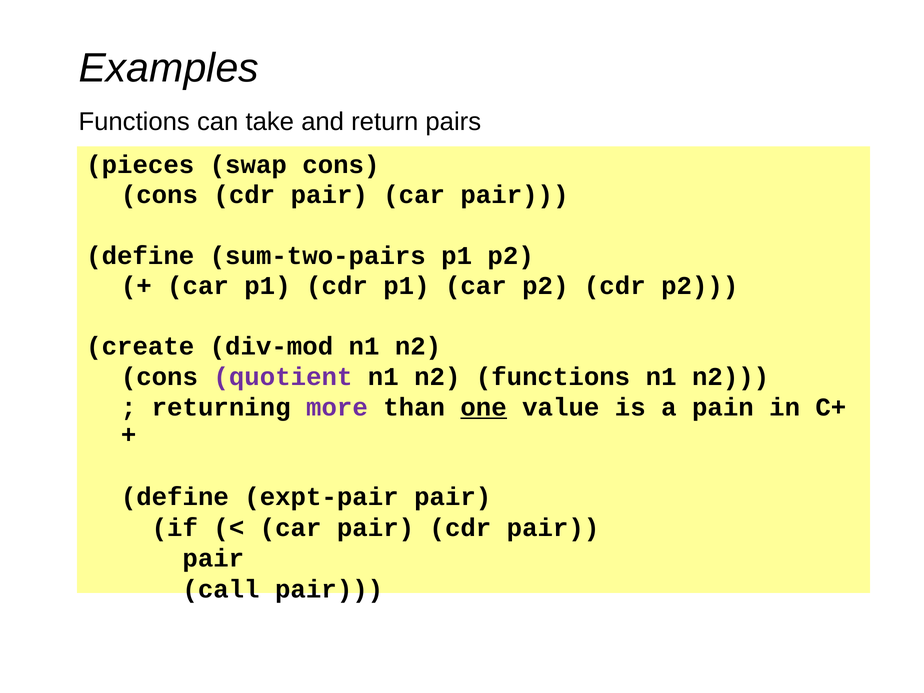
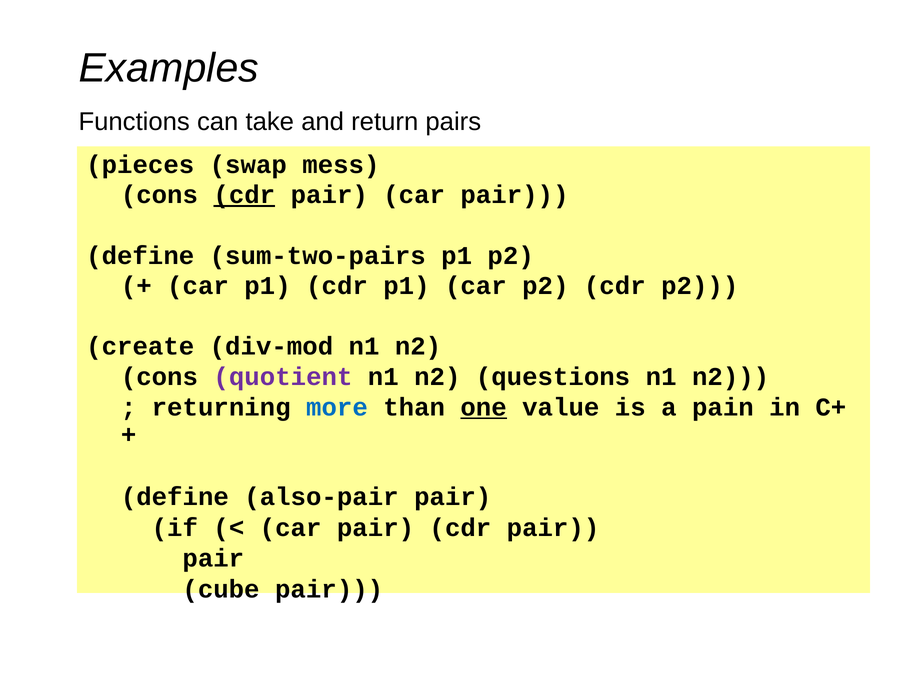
swap cons: cons -> mess
cdr at (244, 195) underline: none -> present
n2 functions: functions -> questions
more colour: purple -> blue
expt-pair: expt-pair -> also-pair
call: call -> cube
